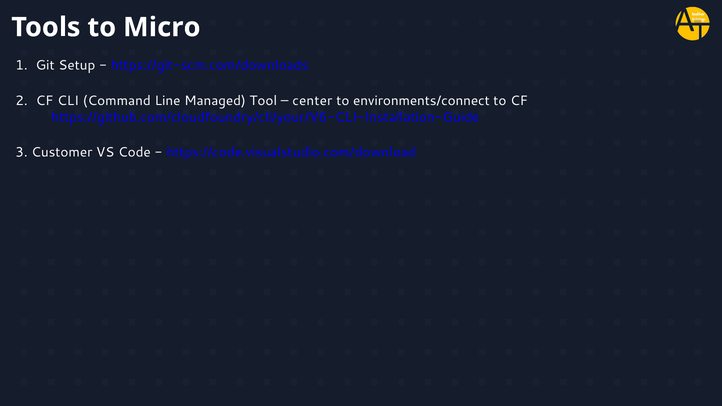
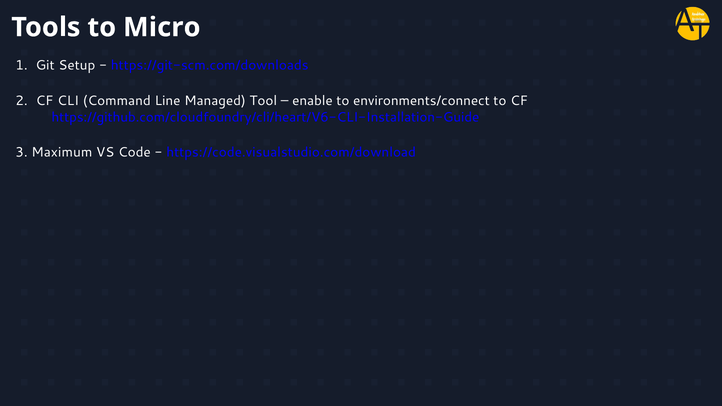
center: center -> enable
https://github.com/cloudfoundry/cli/your/V6-CLI-Installation-Guide: https://github.com/cloudfoundry/cli/your/V6-CLI-Installation-Guide -> https://github.com/cloudfoundry/cli/heart/V6-CLI-Installation-Guide
Customer: Customer -> Maximum
